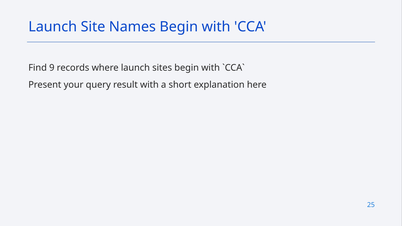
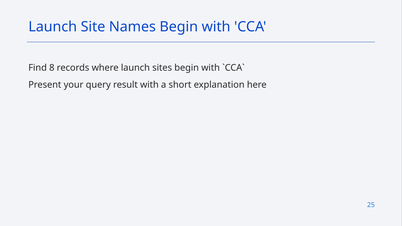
9: 9 -> 8
